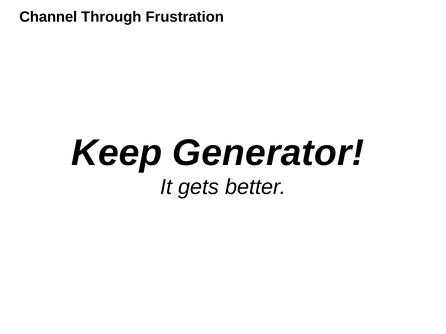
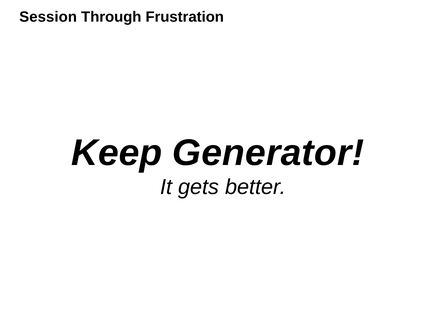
Channel: Channel -> Session
